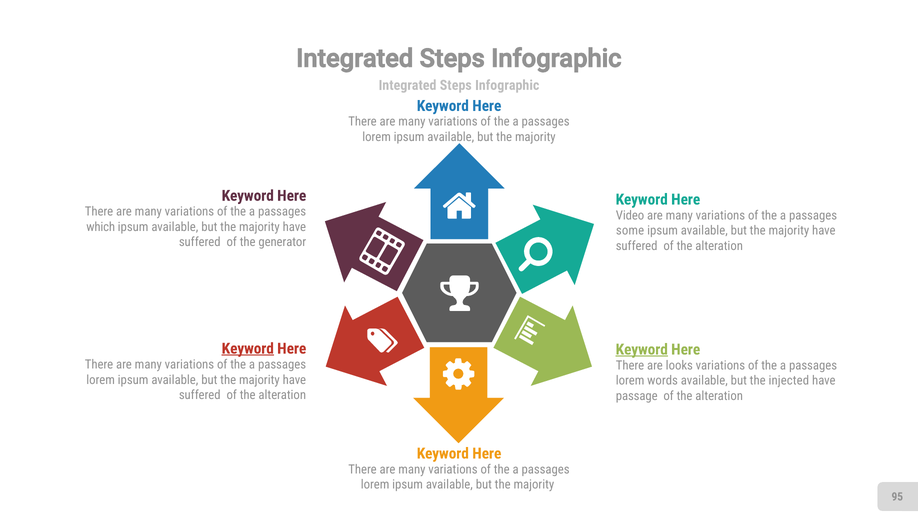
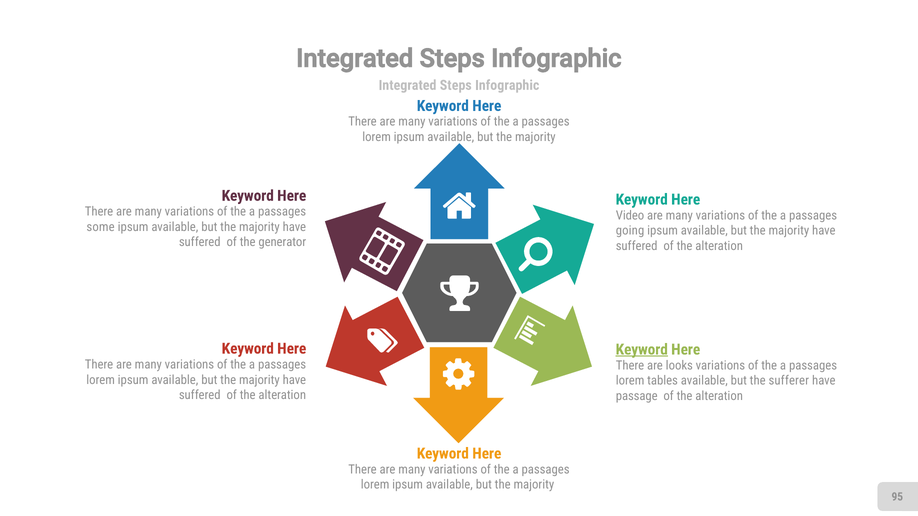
which: which -> some
some: some -> going
Keyword at (248, 349) underline: present -> none
words: words -> tables
injected: injected -> sufferer
